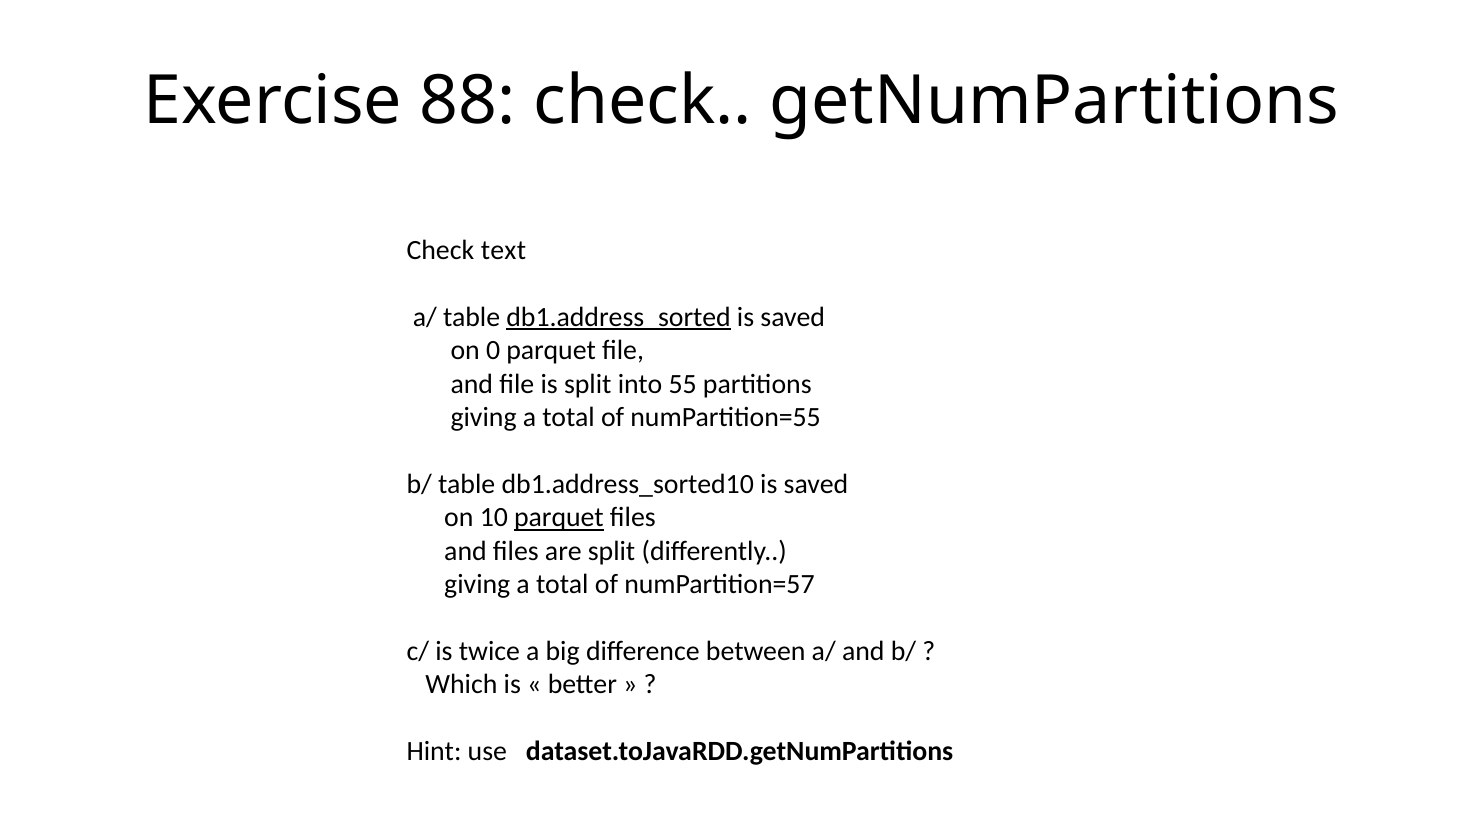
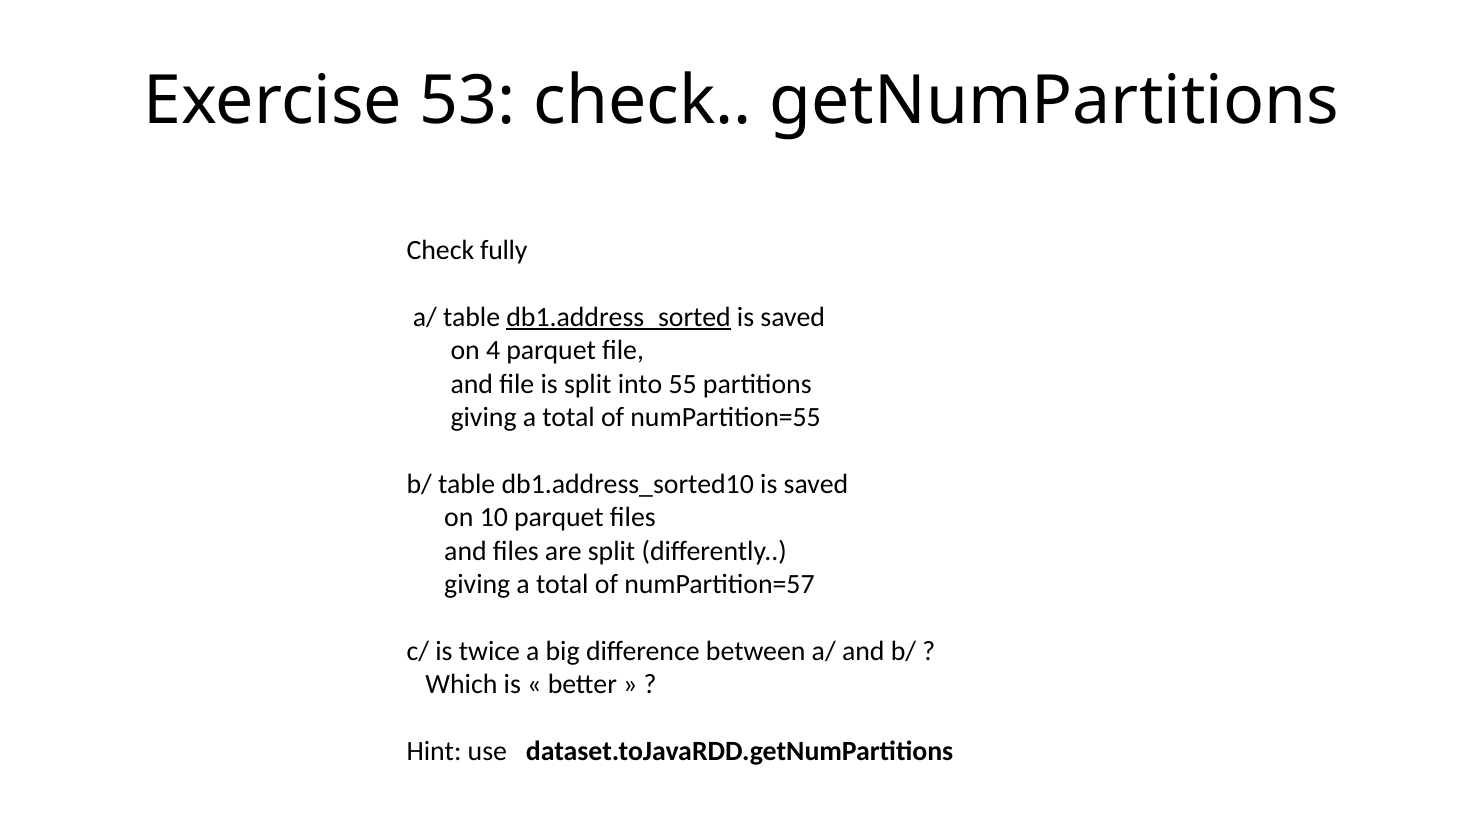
88: 88 -> 53
text: text -> fully
0: 0 -> 4
parquet at (559, 518) underline: present -> none
